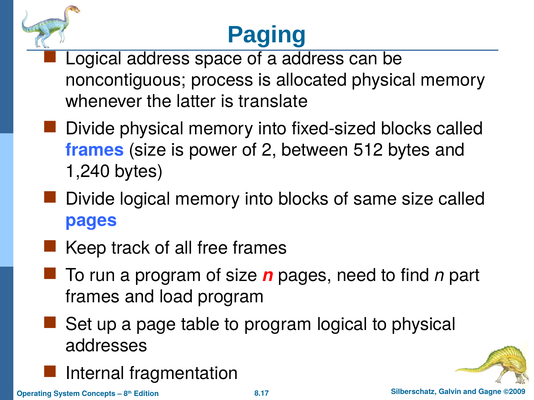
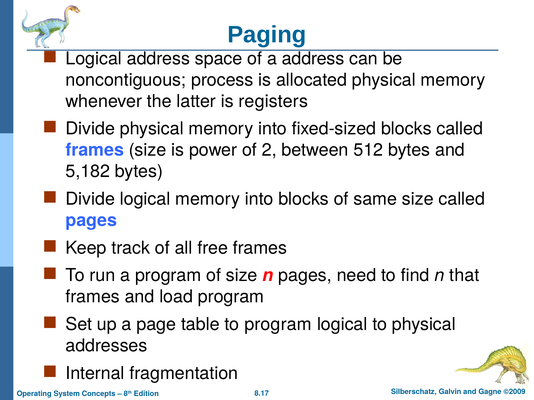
translate: translate -> registers
1,240: 1,240 -> 5,182
part: part -> that
